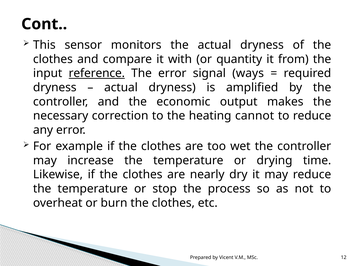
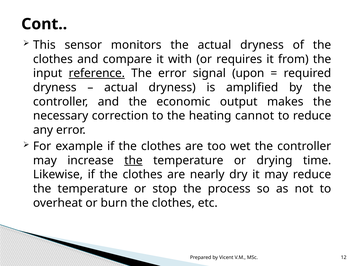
quantity: quantity -> requires
ways: ways -> upon
the at (133, 161) underline: none -> present
